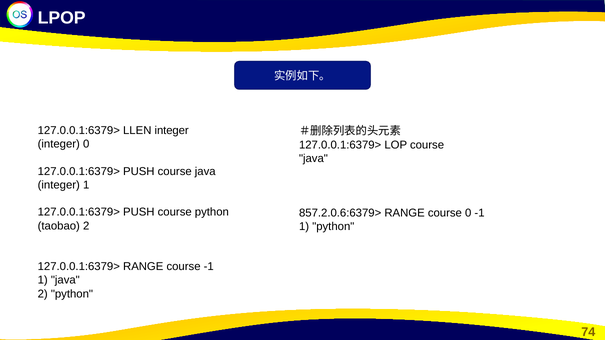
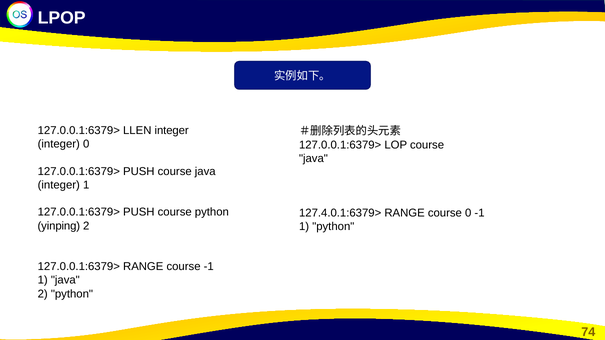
857.2.0.6:6379>: 857.2.0.6:6379> -> 127.4.0.1:6379>
taobao: taobao -> yinping
